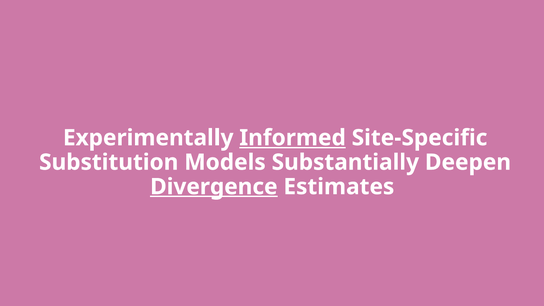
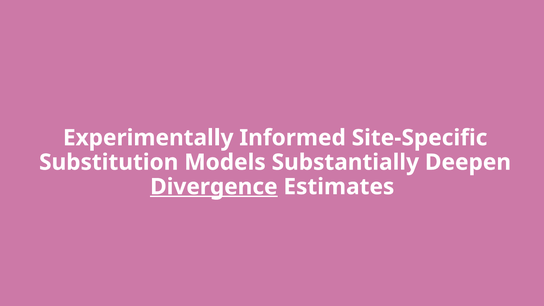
Informed underline: present -> none
